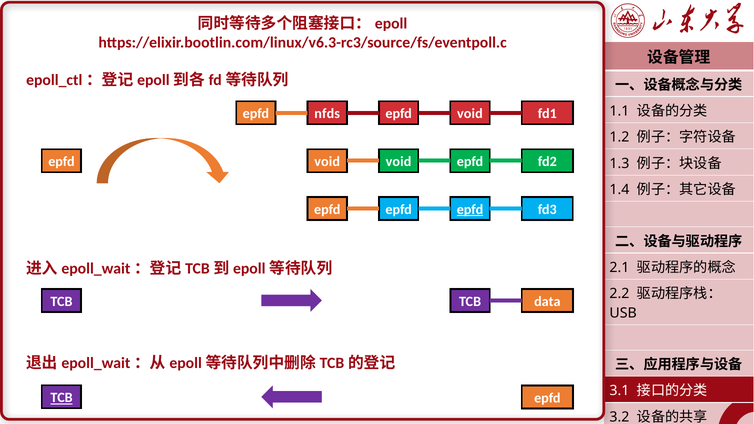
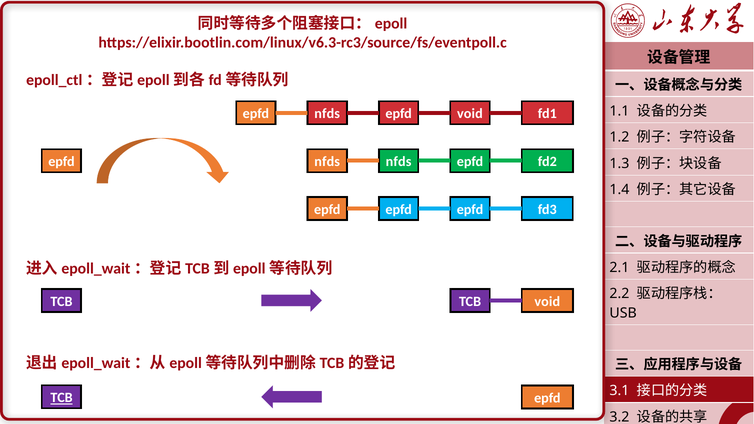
void at (327, 162): void -> nfds
void at (399, 162): void -> nfds
epfd at (470, 210) underline: present -> none
data at (547, 302): data -> void
